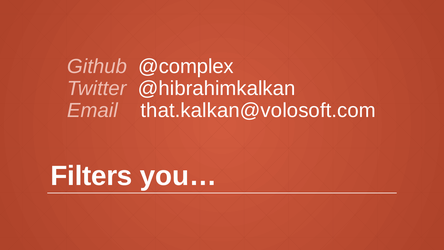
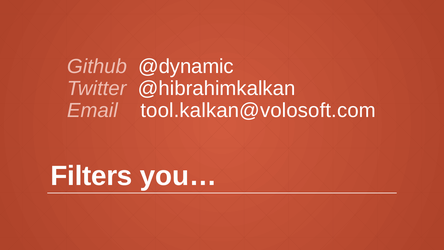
@complex: @complex -> @dynamic
that.kalkan@volosoft.com: that.kalkan@volosoft.com -> tool.kalkan@volosoft.com
